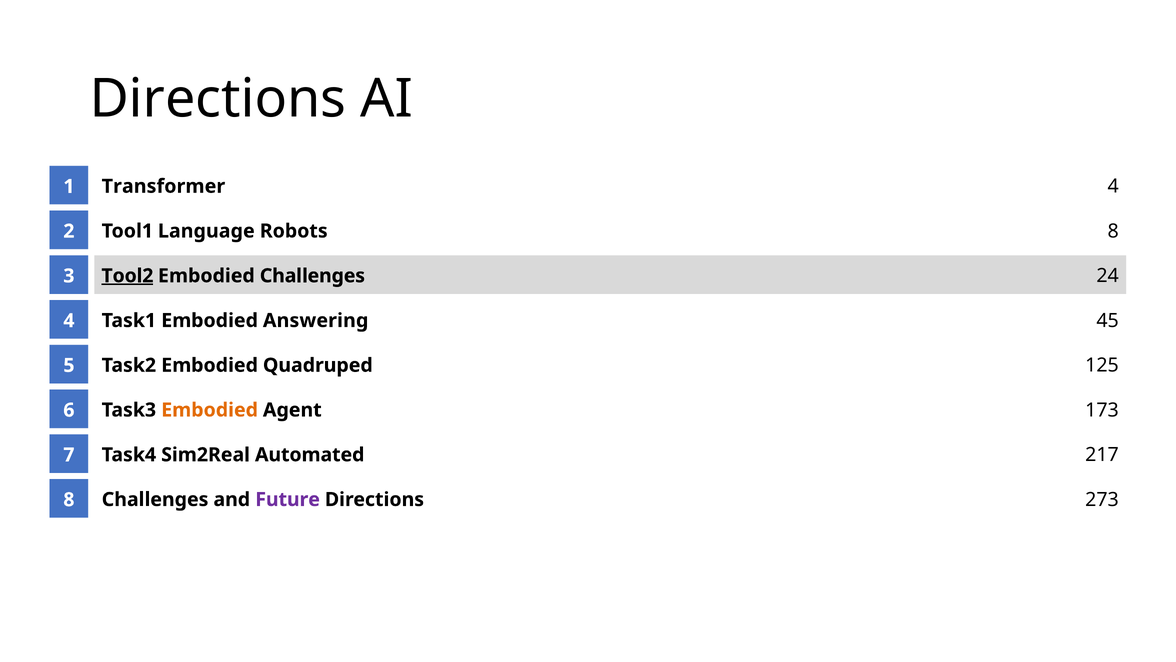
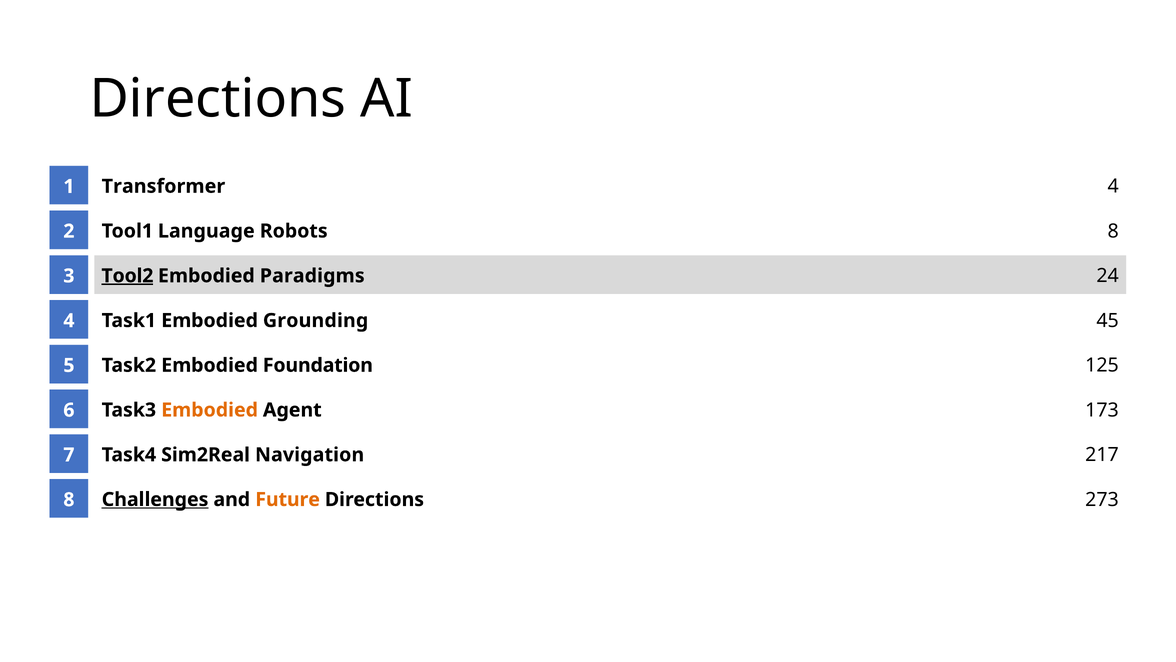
Embodied Challenges: Challenges -> Paradigms
Answering: Answering -> Grounding
Quadruped: Quadruped -> Foundation
Automated: Automated -> Navigation
Challenges at (155, 499) underline: none -> present
Future colour: purple -> orange
